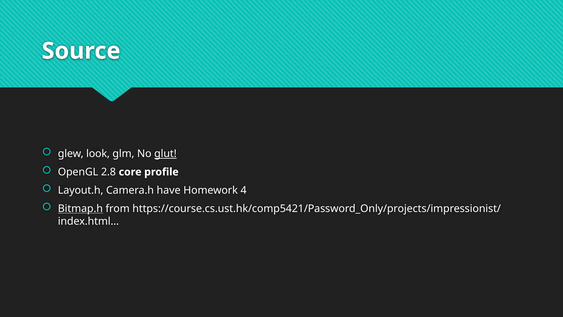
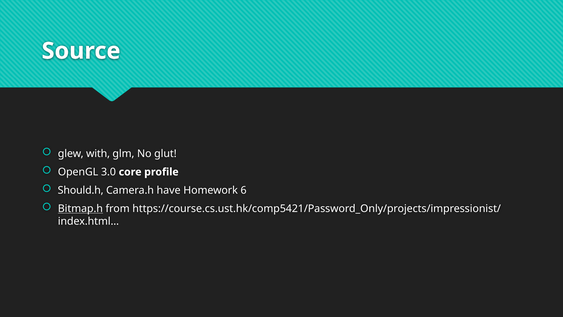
look: look -> with
glut underline: present -> none
2.8: 2.8 -> 3.0
Layout.h: Layout.h -> Should.h
4: 4 -> 6
